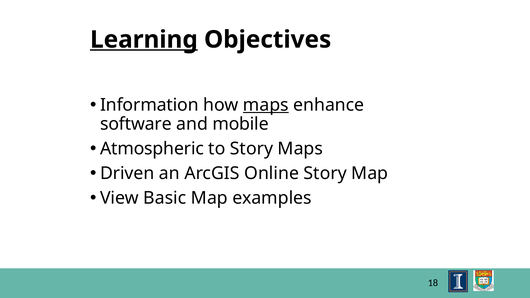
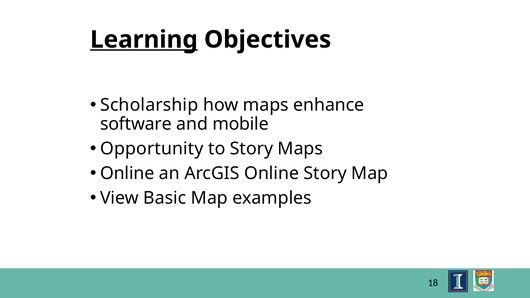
Information: Information -> Scholarship
maps at (266, 105) underline: present -> none
Atmospheric: Atmospheric -> Opportunity
Driven at (127, 173): Driven -> Online
